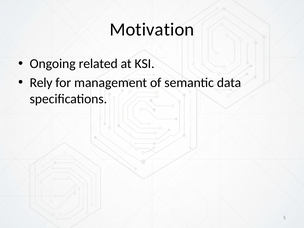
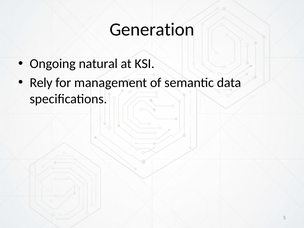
Motivation: Motivation -> Generation
related: related -> natural
